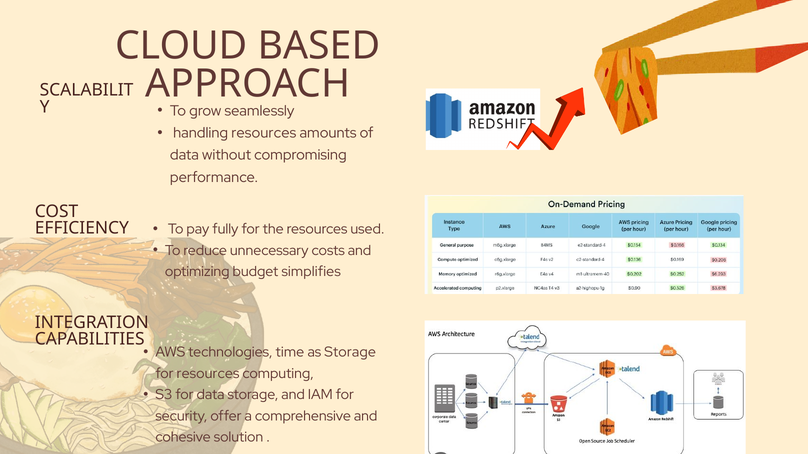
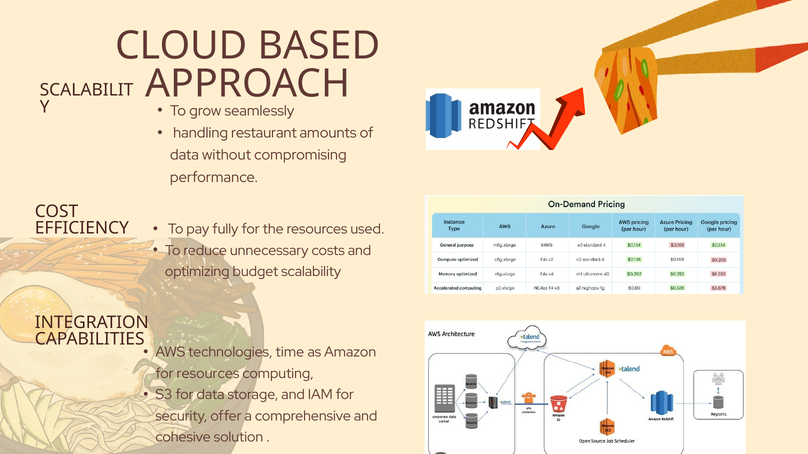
handling resources: resources -> restaurant
simplifies: simplifies -> scalability
as Storage: Storage -> Amazon
